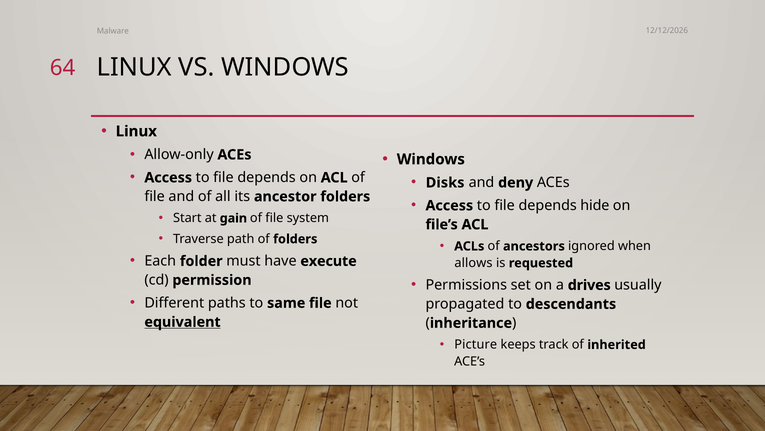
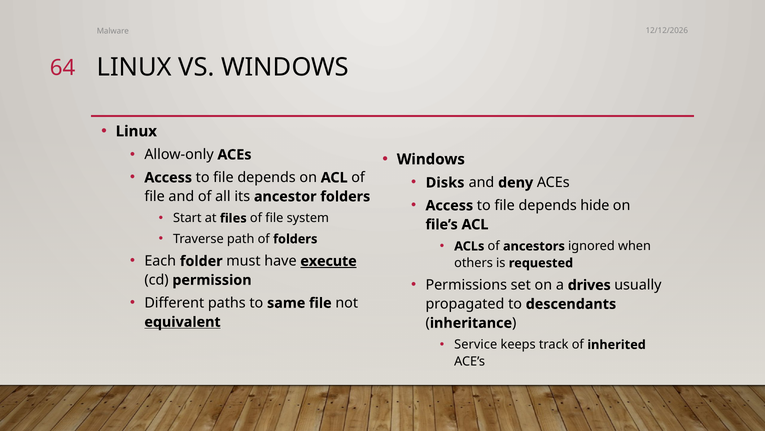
gain: gain -> files
execute underline: none -> present
allows: allows -> others
Picture: Picture -> Service
